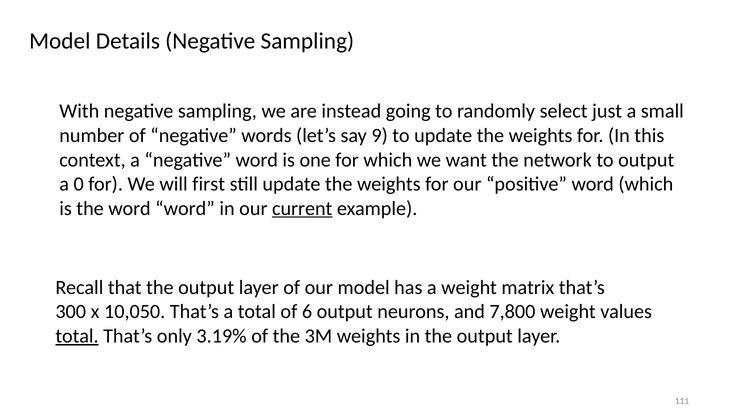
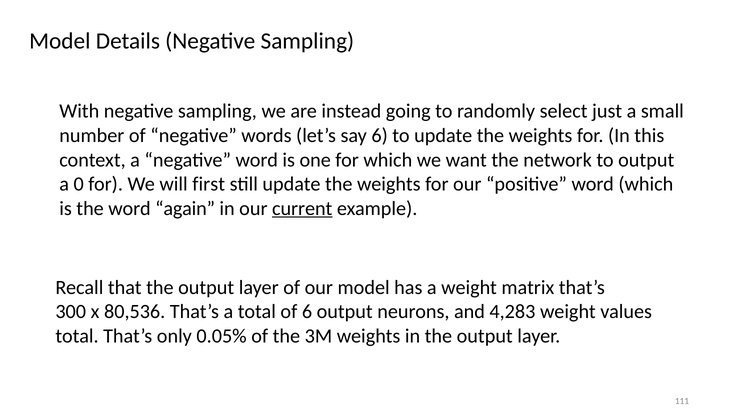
say 9: 9 -> 6
word word: word -> again
10,050: 10,050 -> 80,536
7,800: 7,800 -> 4,283
total at (77, 336) underline: present -> none
3.19%: 3.19% -> 0.05%
